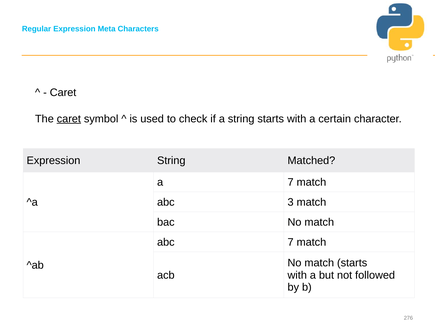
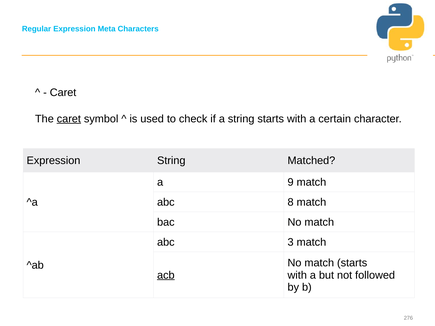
a 7: 7 -> 9
3: 3 -> 8
abc 7: 7 -> 3
acb underline: none -> present
